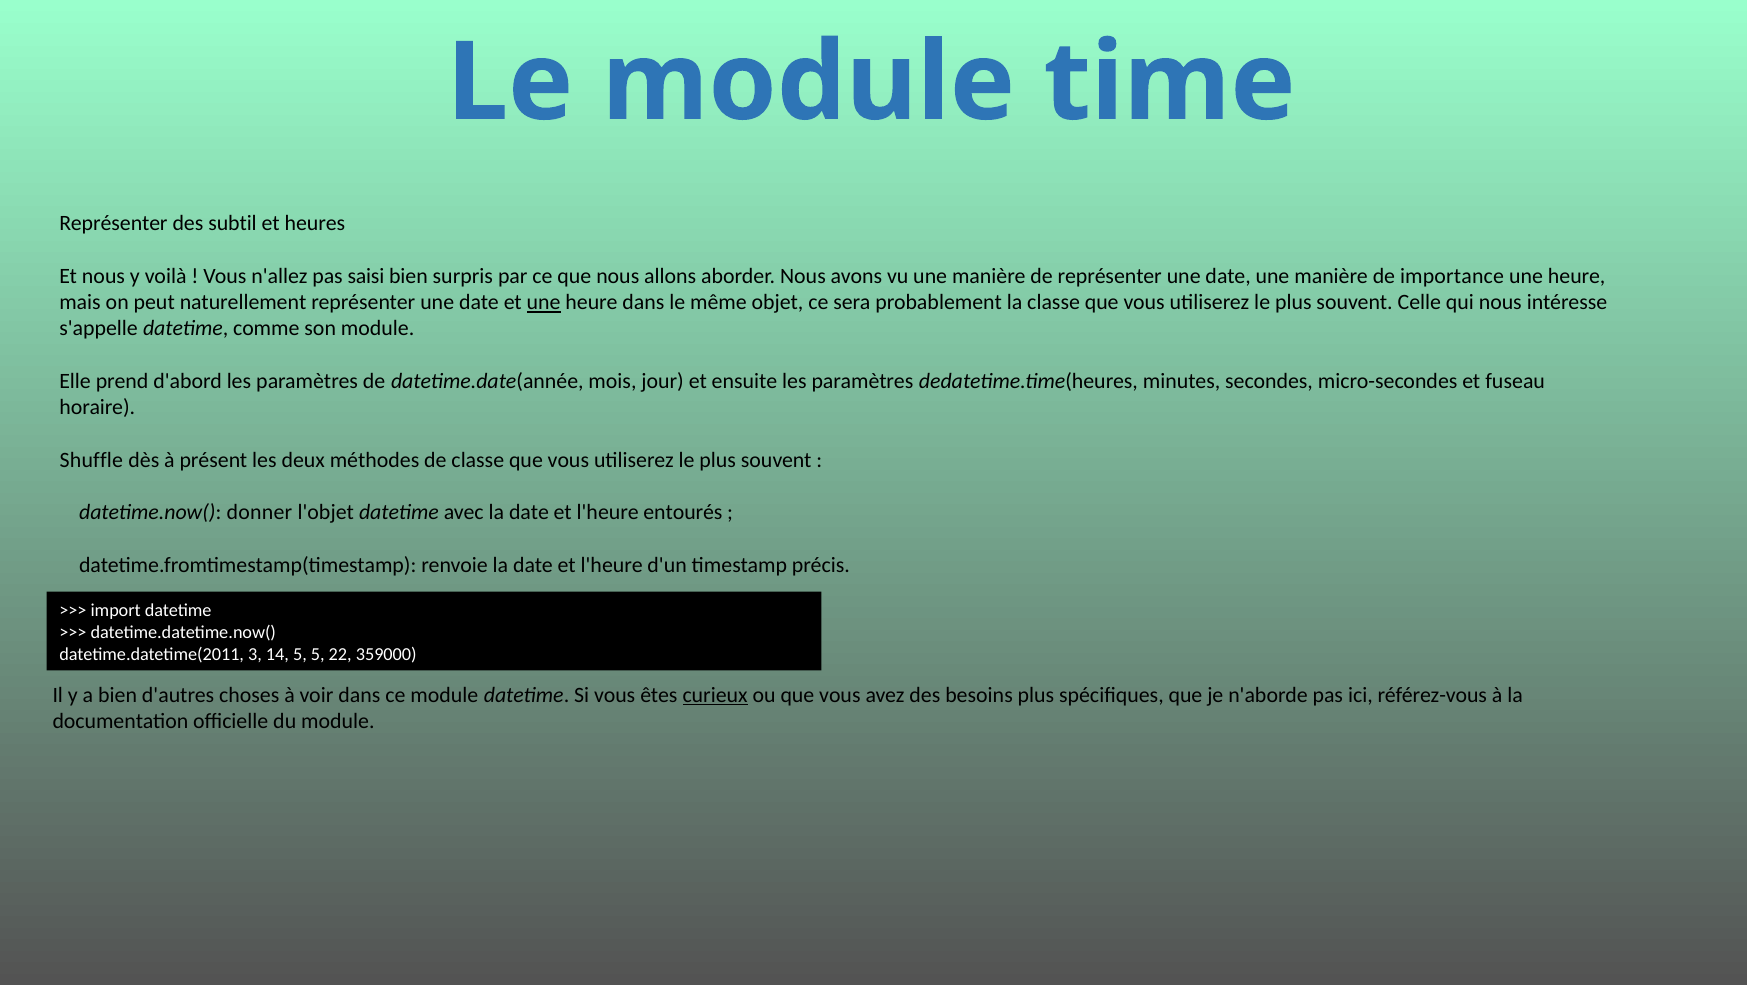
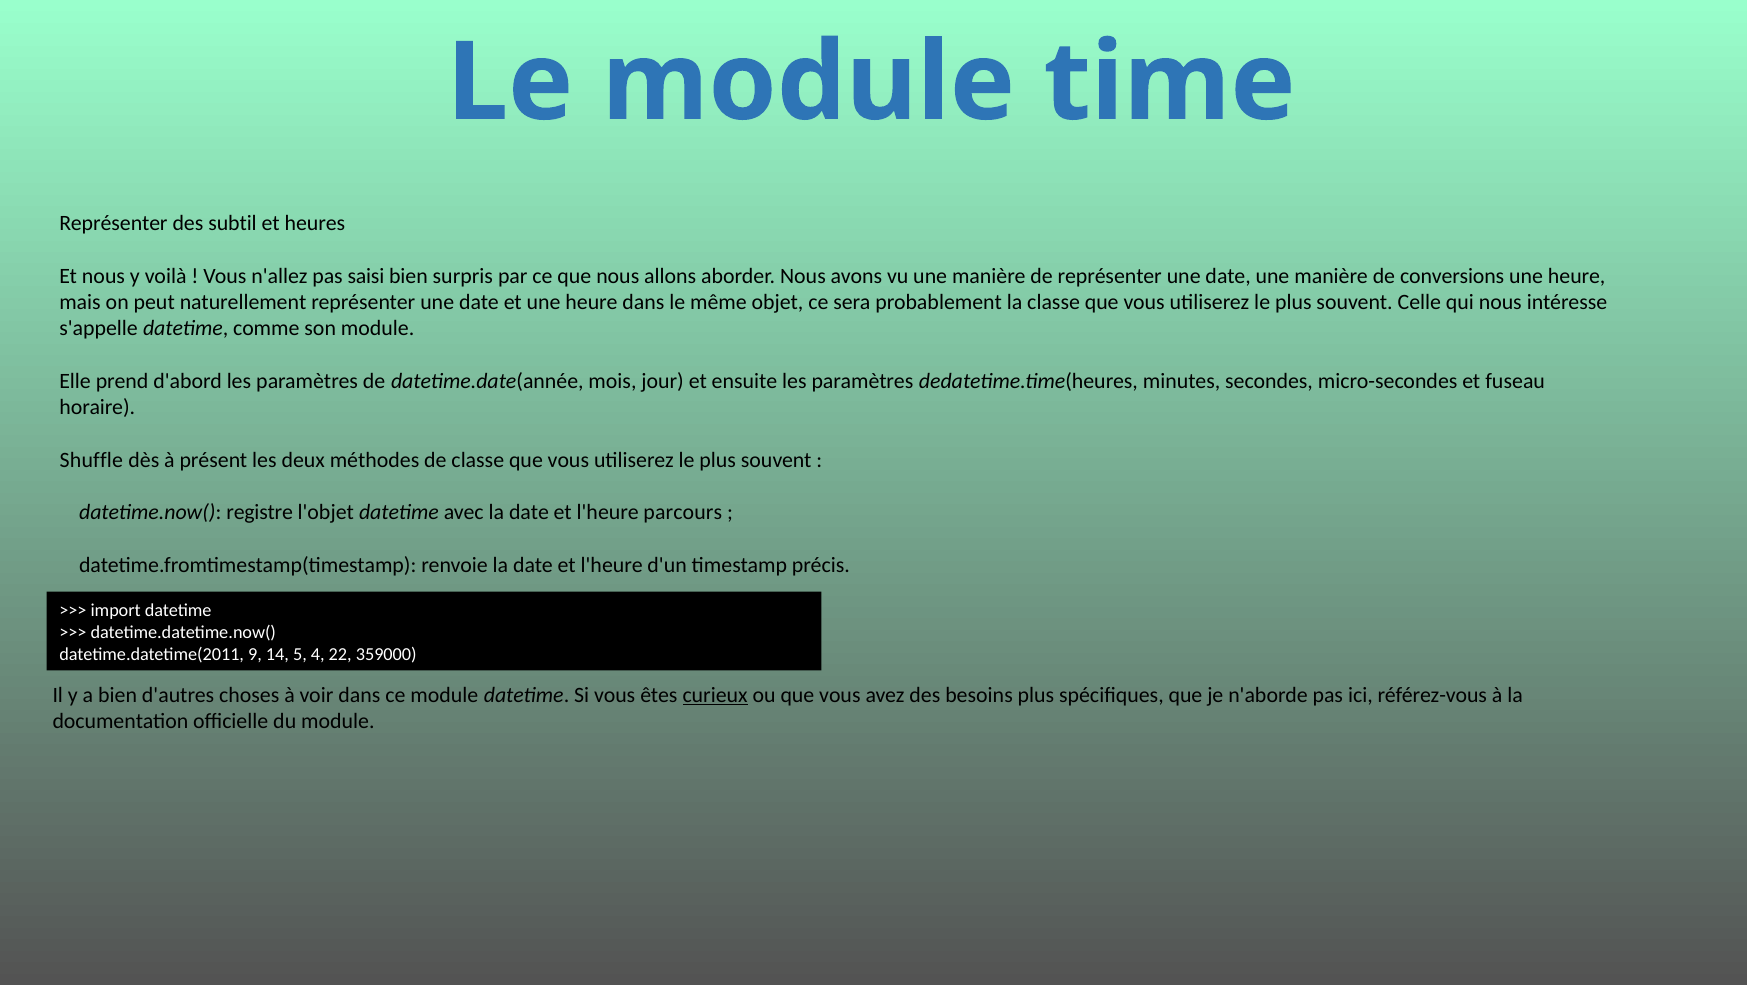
importance: importance -> conversions
une at (544, 302) underline: present -> none
donner: donner -> registre
entourés: entourés -> parcours
3: 3 -> 9
5 5: 5 -> 4
